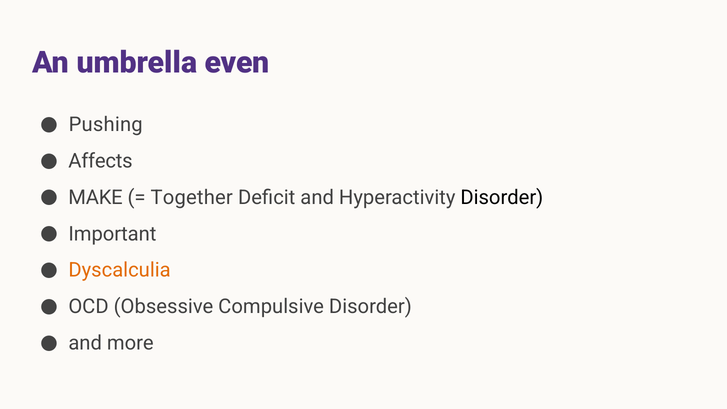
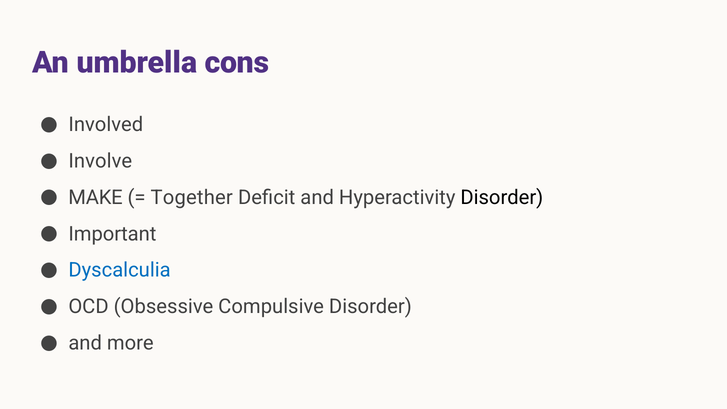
even: even -> cons
Pushing: Pushing -> Involved
Affects: Affects -> Involve
Dyscalculia colour: orange -> blue
